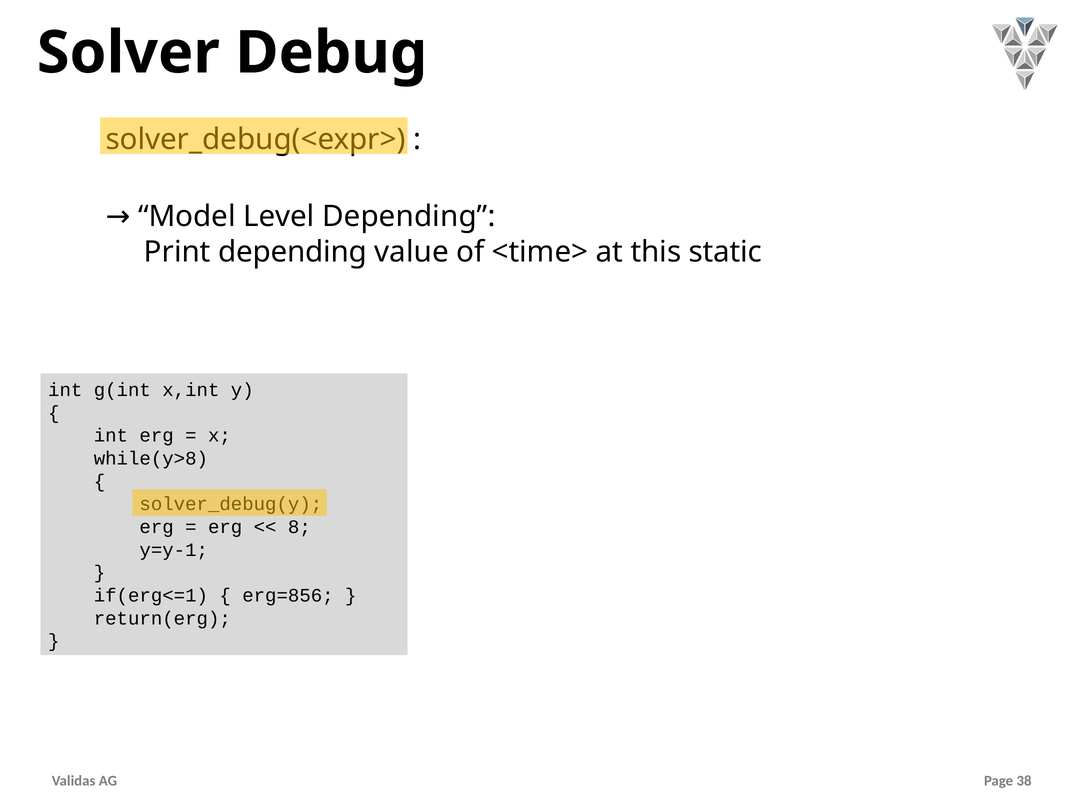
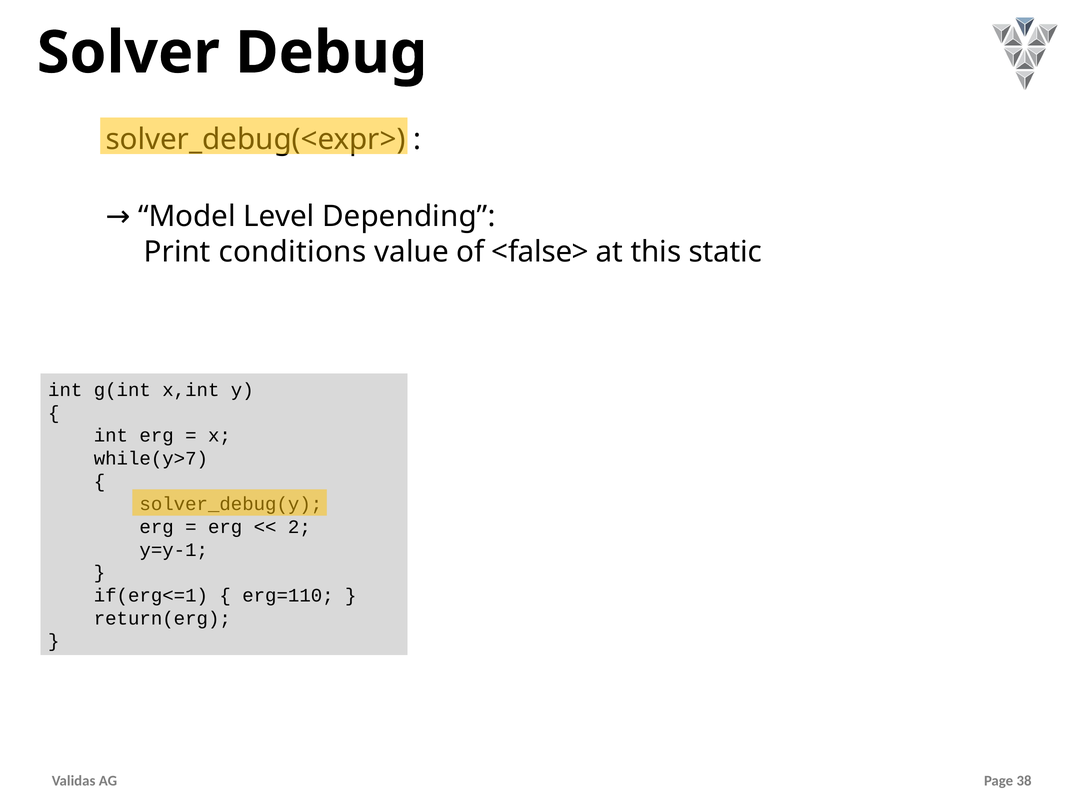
Print depending: depending -> conditions
<time>: <time> -> <false>
while(y>8: while(y>8 -> while(y>7
8: 8 -> 2
erg=856: erg=856 -> erg=110
